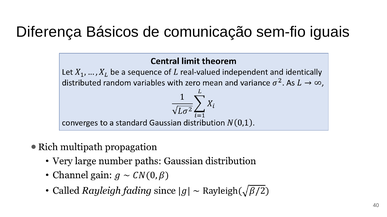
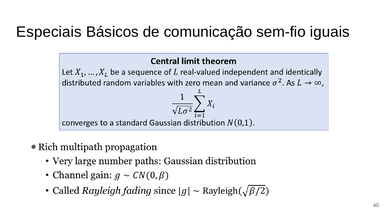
Diferença: Diferença -> Especiais
